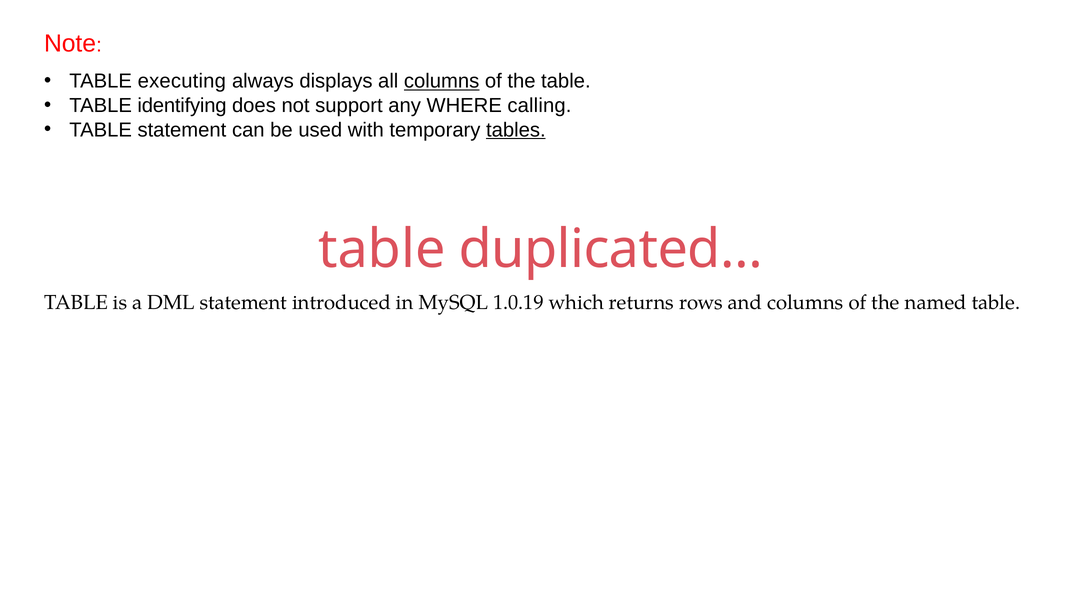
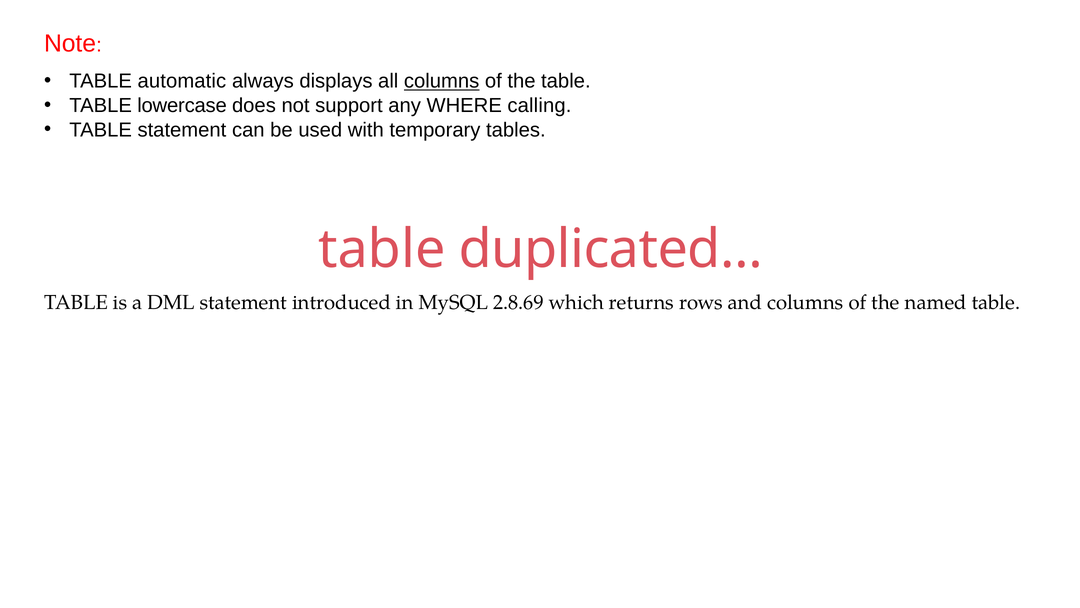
executing: executing -> automatic
identifying: identifying -> lowercase
tables underline: present -> none
1.0.19: 1.0.19 -> 2.8.69
